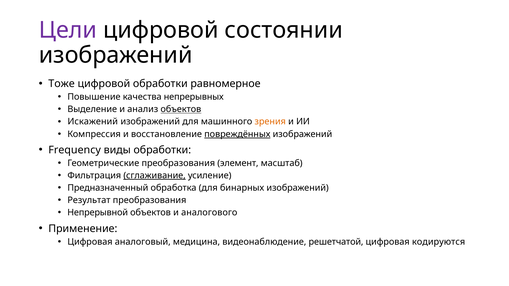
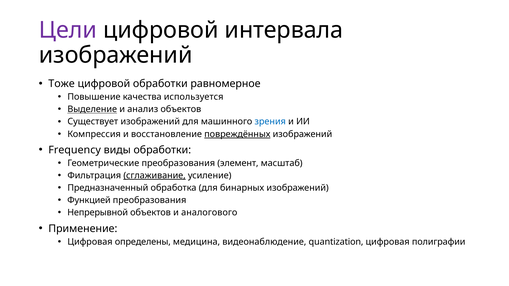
состоянии: состоянии -> интервала
непрерывных: непрерывных -> используется
Выделение underline: none -> present
объектов at (181, 109) underline: present -> none
Искажений: Искажений -> Существует
зрения colour: orange -> blue
Результат: Результат -> Функцией
аналоговый: аналоговый -> определены
решетчатой: решетчатой -> quantization
кодируются: кодируются -> полиграфии
